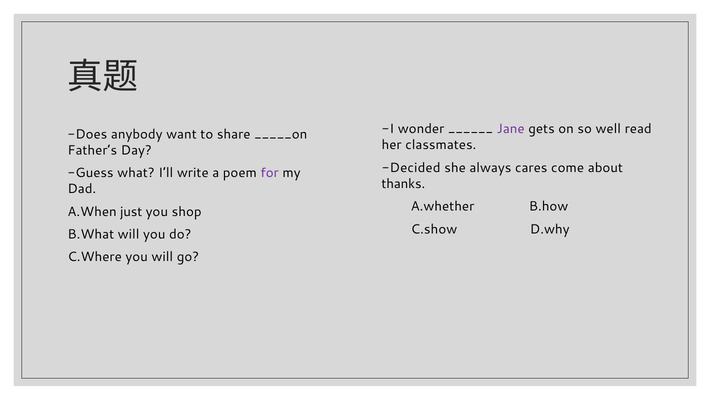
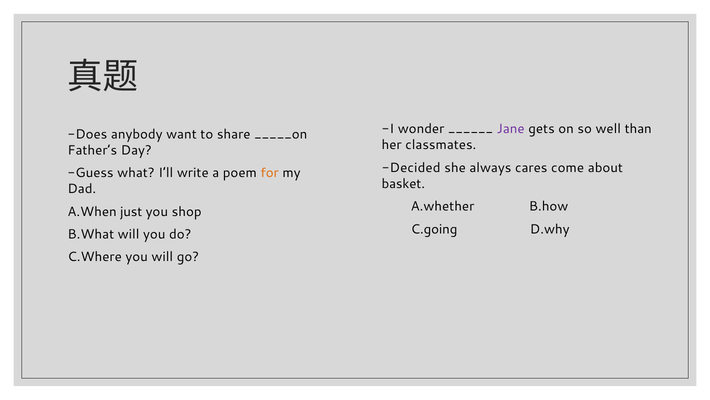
read: read -> than
for colour: purple -> orange
thanks: thanks -> basket
C.show: C.show -> C.going
